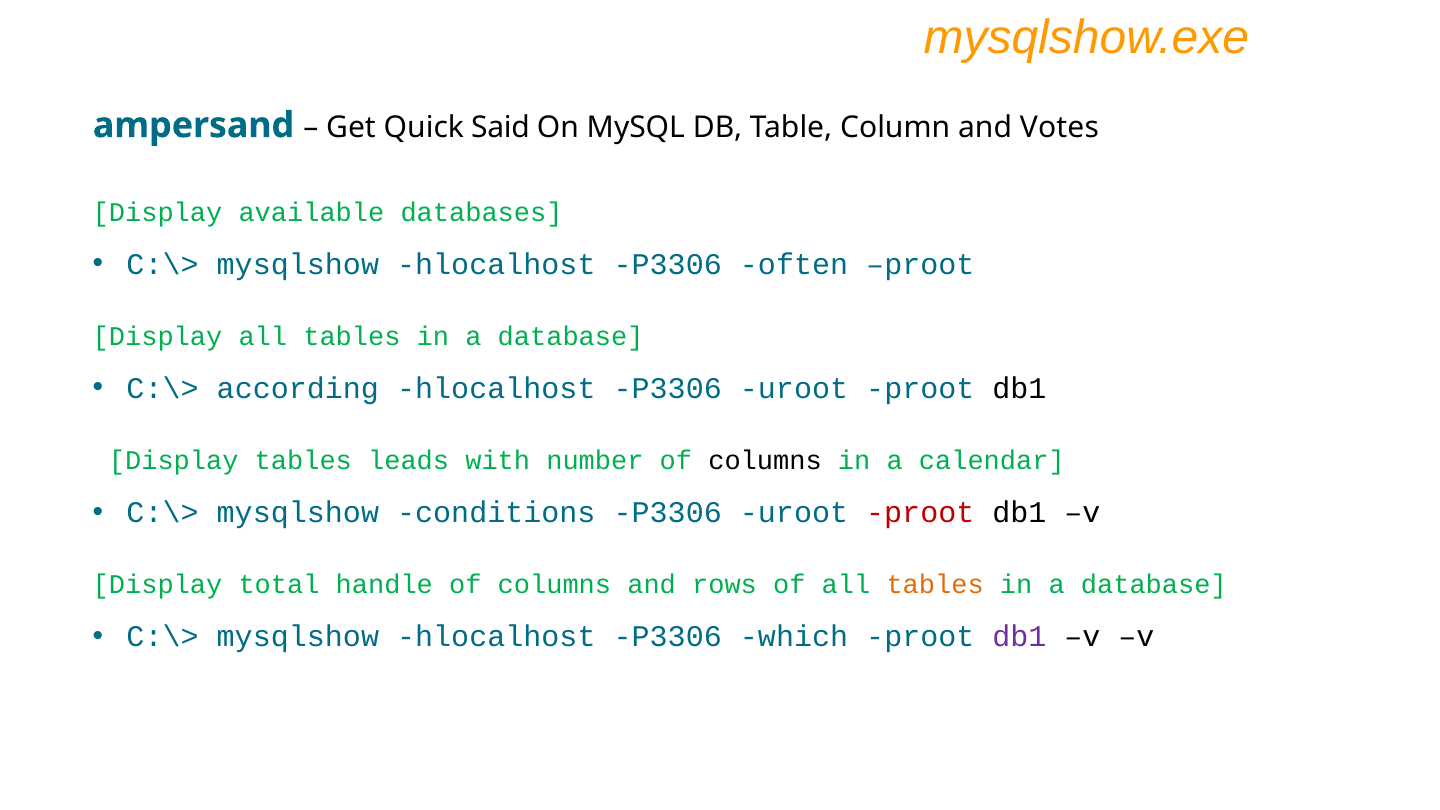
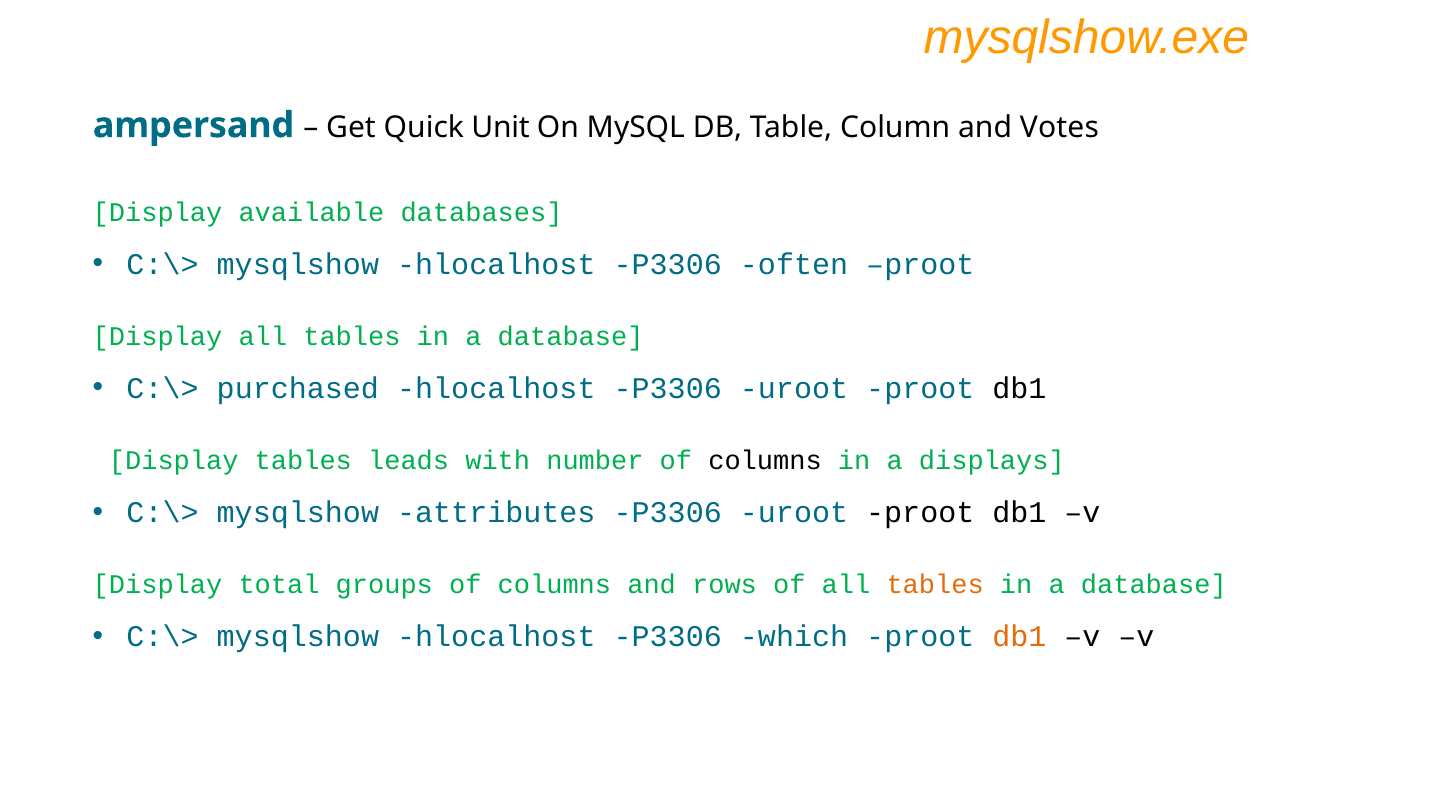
Said: Said -> Unit
according: according -> purchased
calendar: calendar -> displays
conditions: conditions -> attributes
proot at (920, 513) colour: red -> black
handle: handle -> groups
db1 at (1019, 637) colour: purple -> orange
